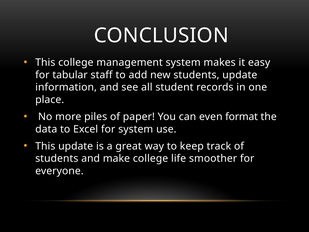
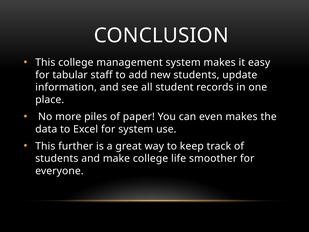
even format: format -> makes
This update: update -> further
